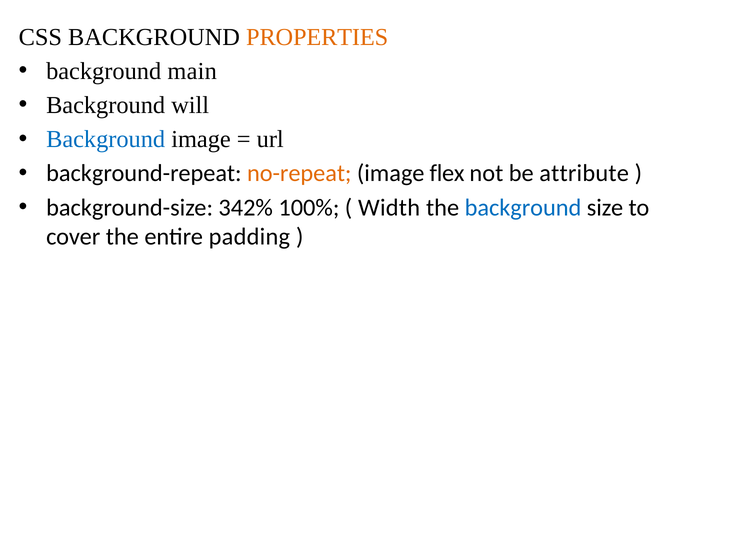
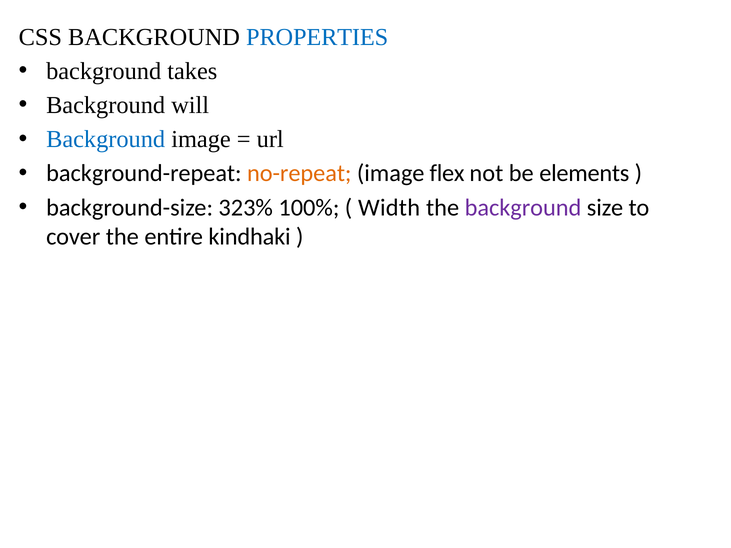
PROPERTIES colour: orange -> blue
main: main -> takes
attribute: attribute -> elements
342%: 342% -> 323%
background at (523, 208) colour: blue -> purple
padding: padding -> kindhaki
